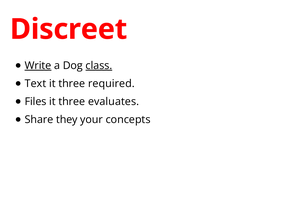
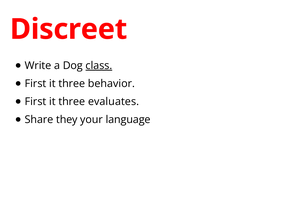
Write underline: present -> none
Text at (35, 83): Text -> First
required: required -> behavior
Files at (36, 101): Files -> First
concepts: concepts -> language
